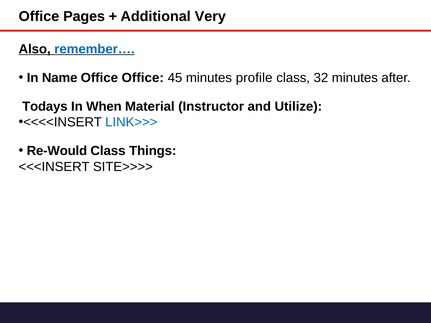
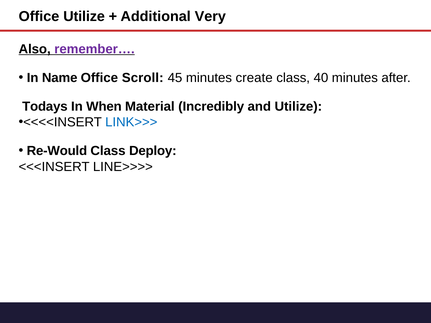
Office Pages: Pages -> Utilize
remember… colour: blue -> purple
Office Office: Office -> Scroll
profile: profile -> create
32: 32 -> 40
Instructor: Instructor -> Incredibly
Things: Things -> Deploy
SITE>>>>: SITE>>>> -> LINE>>>>
